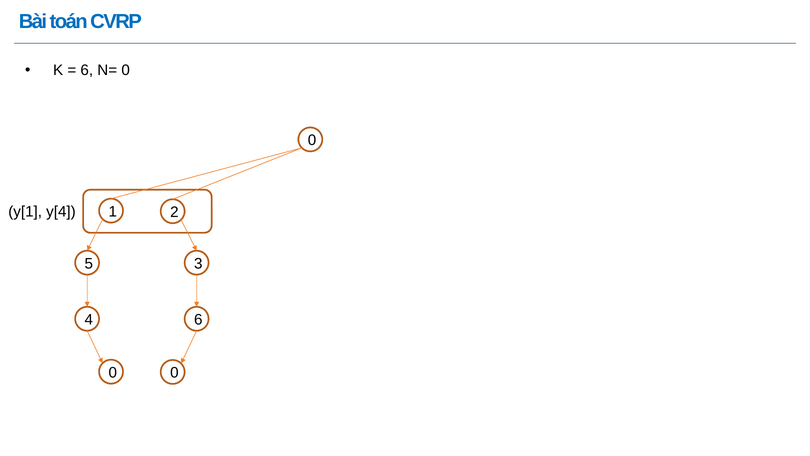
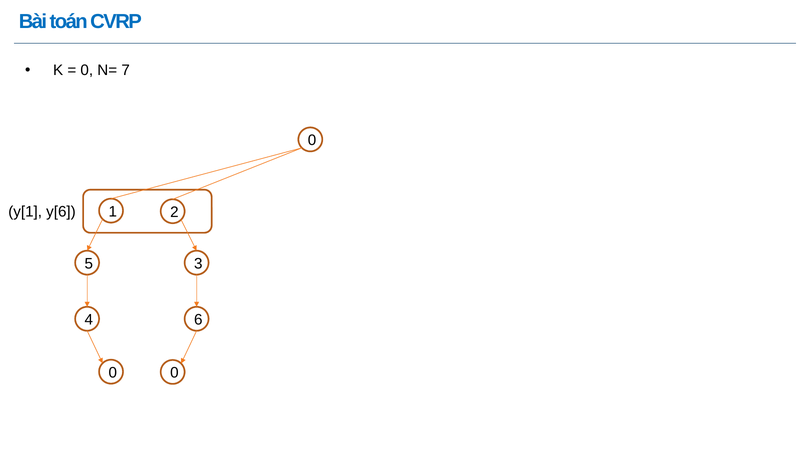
6 at (87, 70): 6 -> 0
N= 0: 0 -> 7
y[4: y[4 -> y[6
